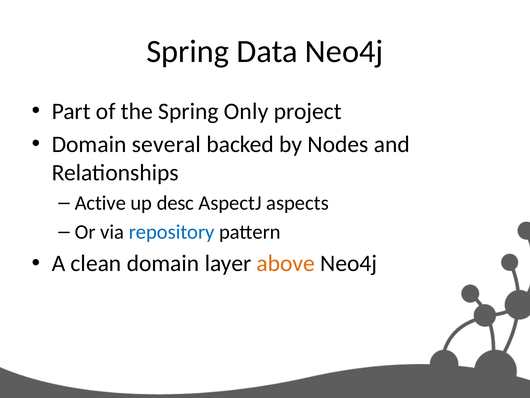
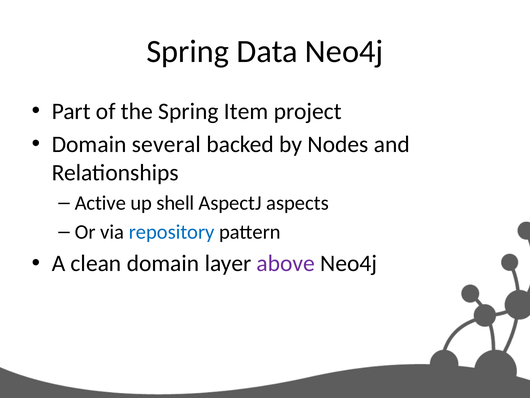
Only: Only -> Item
desc: desc -> shell
above colour: orange -> purple
